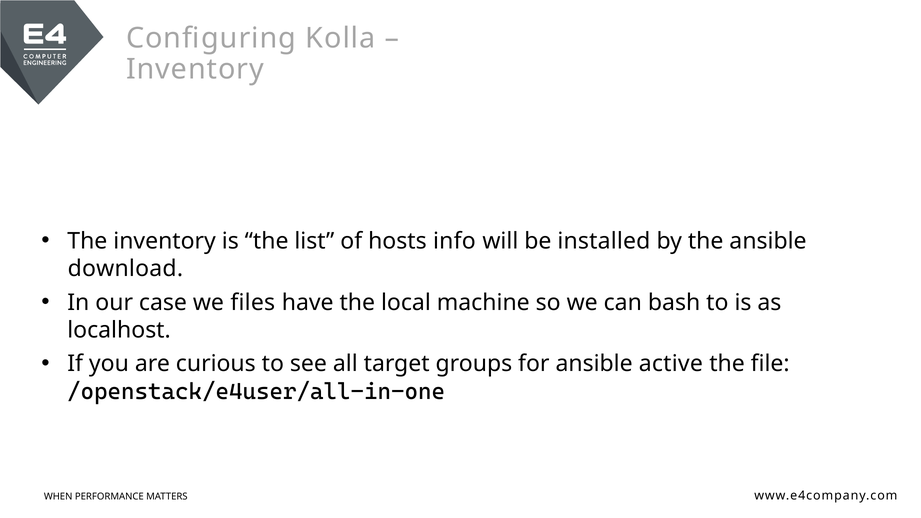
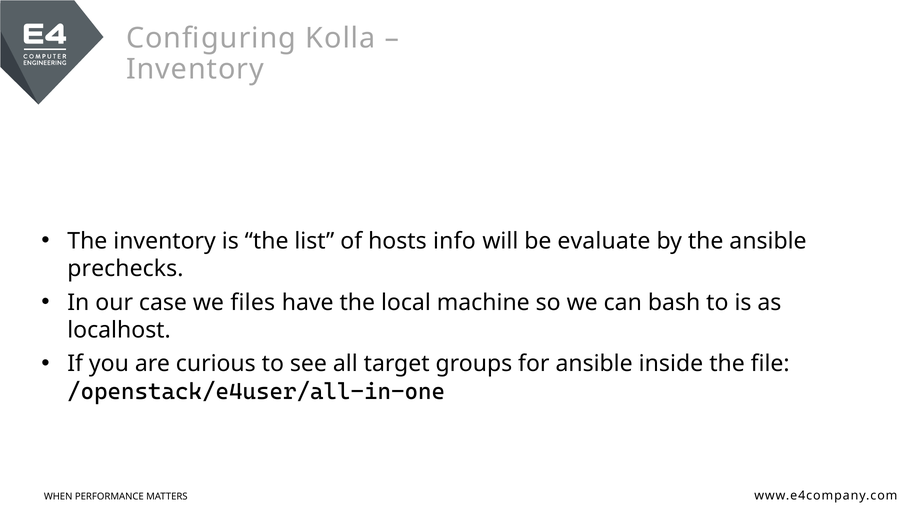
installed: installed -> evaluate
download: download -> prechecks
active: active -> inside
